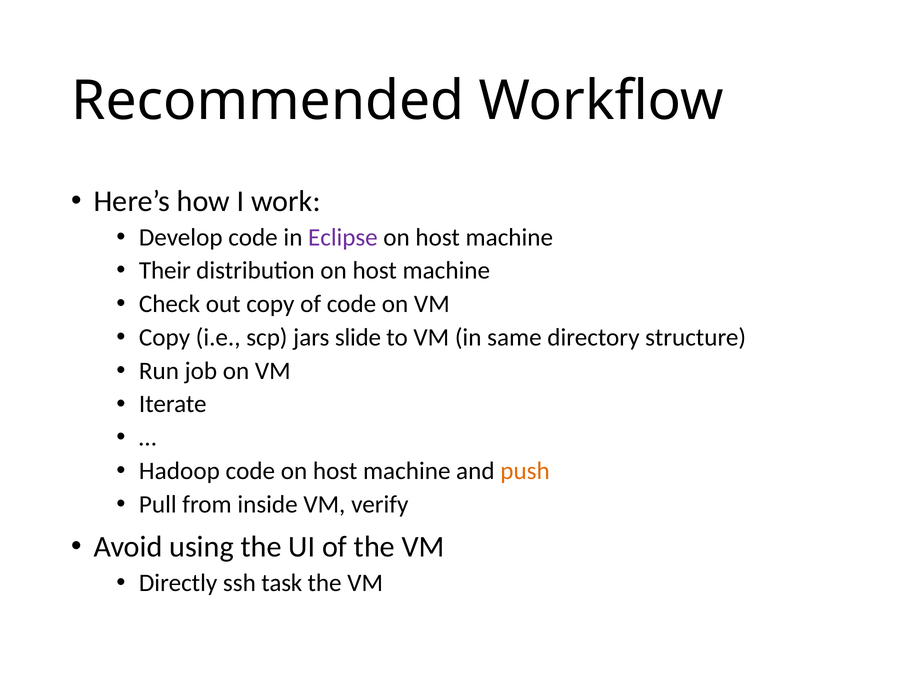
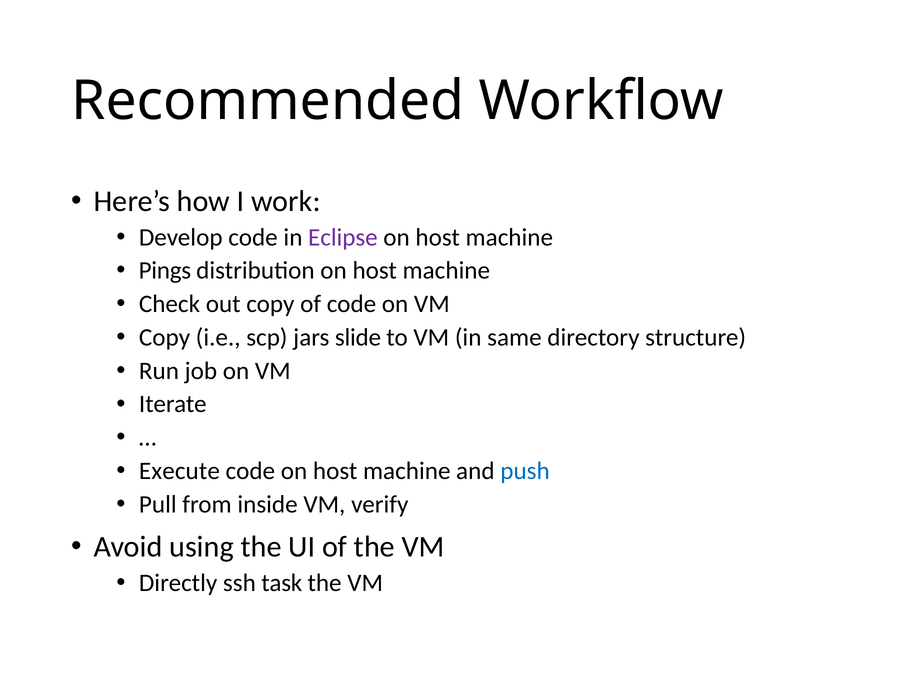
Their: Their -> Pings
Hadoop: Hadoop -> Execute
push colour: orange -> blue
